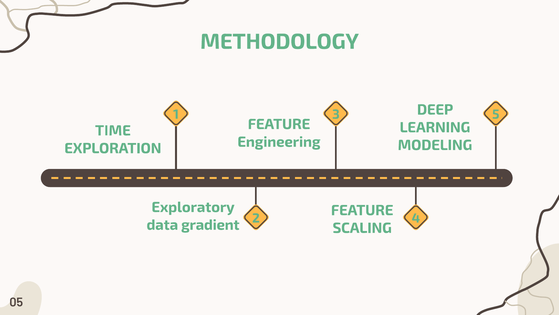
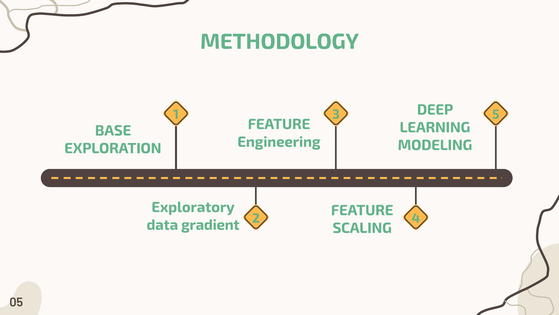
TIME: TIME -> BASE
